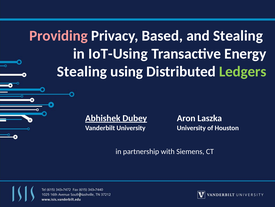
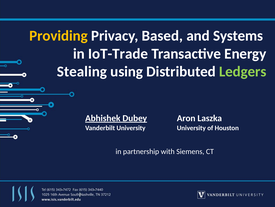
Providing colour: pink -> yellow
and Stealing: Stealing -> Systems
IoT-Using: IoT-Using -> IoT-Trade
